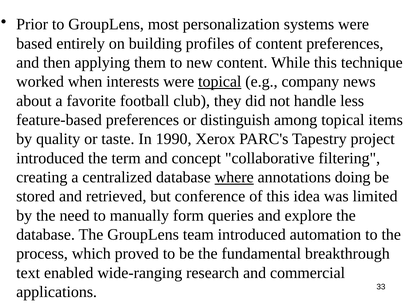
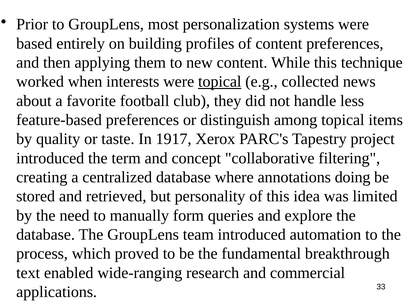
company: company -> collected
1990: 1990 -> 1917
where underline: present -> none
conference: conference -> personality
